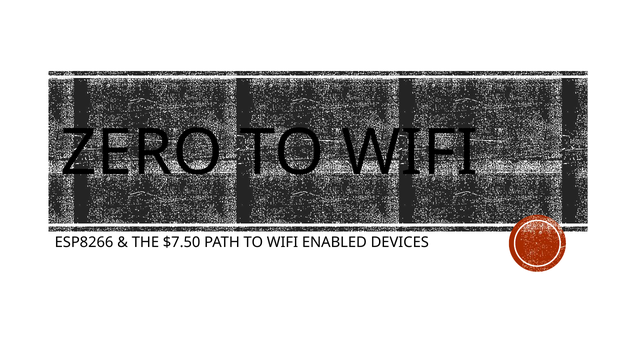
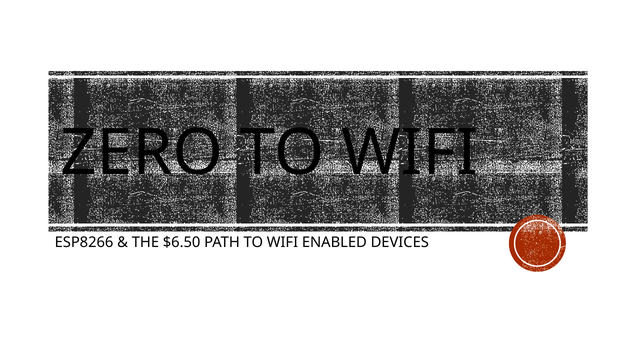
$7.50: $7.50 -> $6.50
